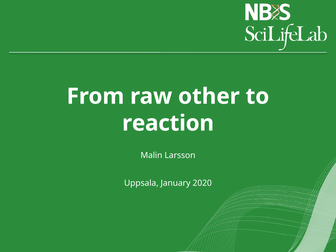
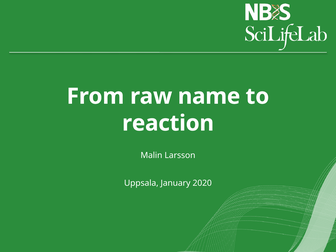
other: other -> name
